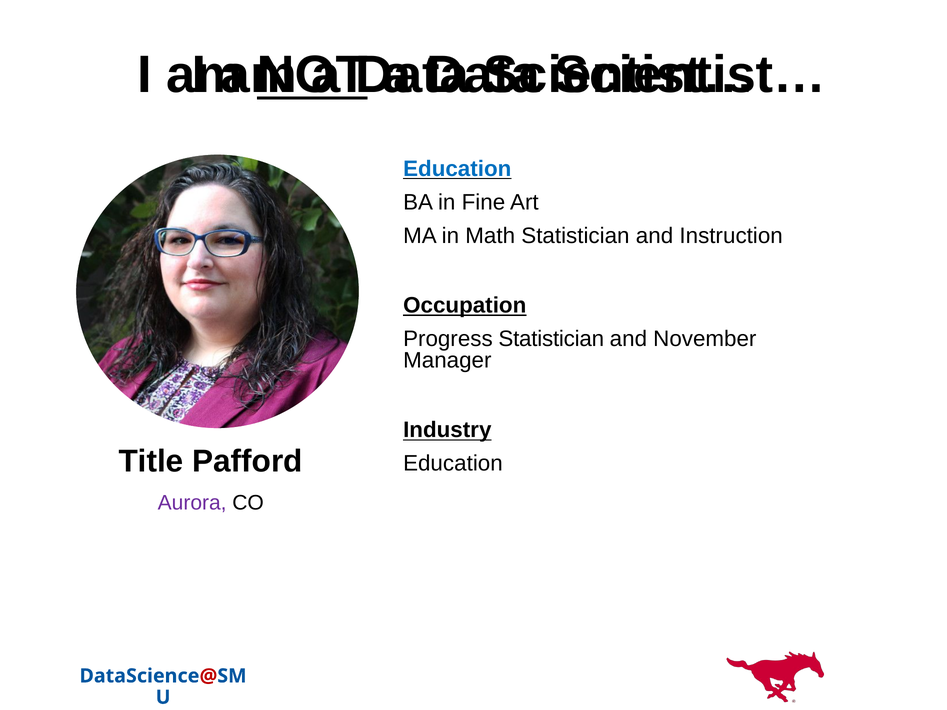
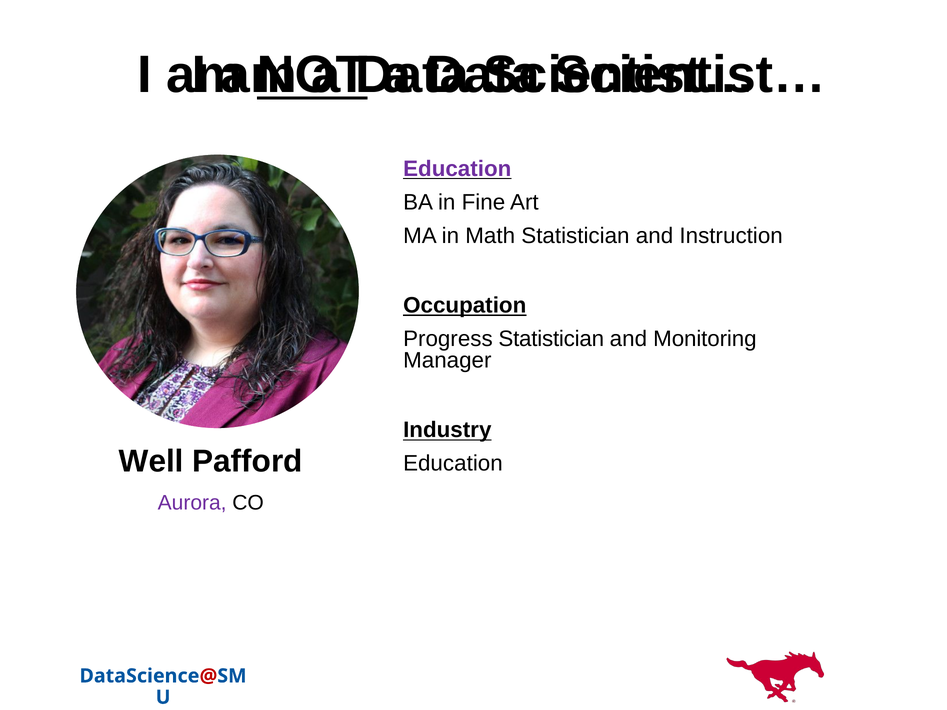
Education at (457, 169) colour: blue -> purple
November: November -> Monitoring
Title: Title -> Well
